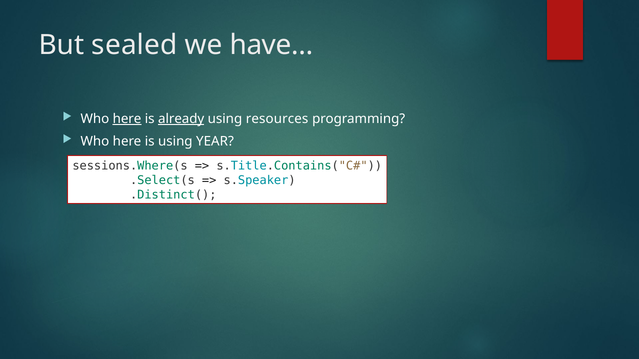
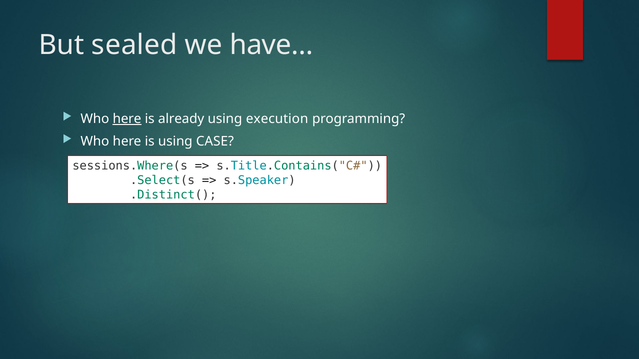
already underline: present -> none
resources: resources -> execution
YEAR: YEAR -> CASE
